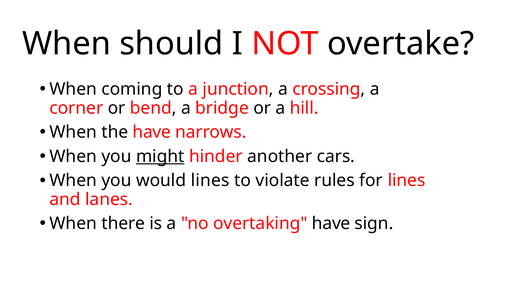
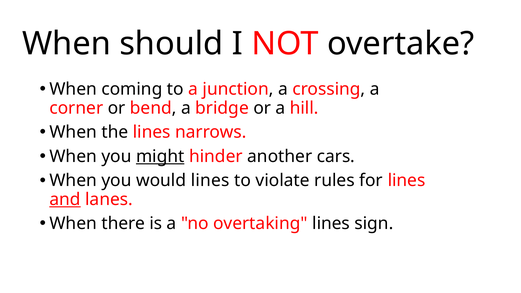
the have: have -> lines
and underline: none -> present
overtaking have: have -> lines
